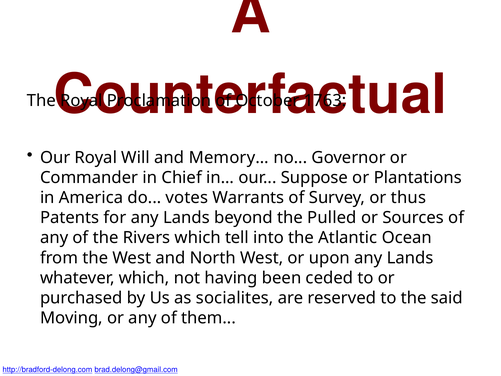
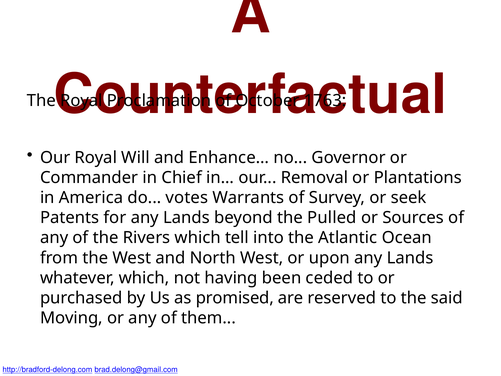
Memory…: Memory… -> Enhance…
Suppose: Suppose -> Removal
thus: thus -> seek
socialites: socialites -> promised
